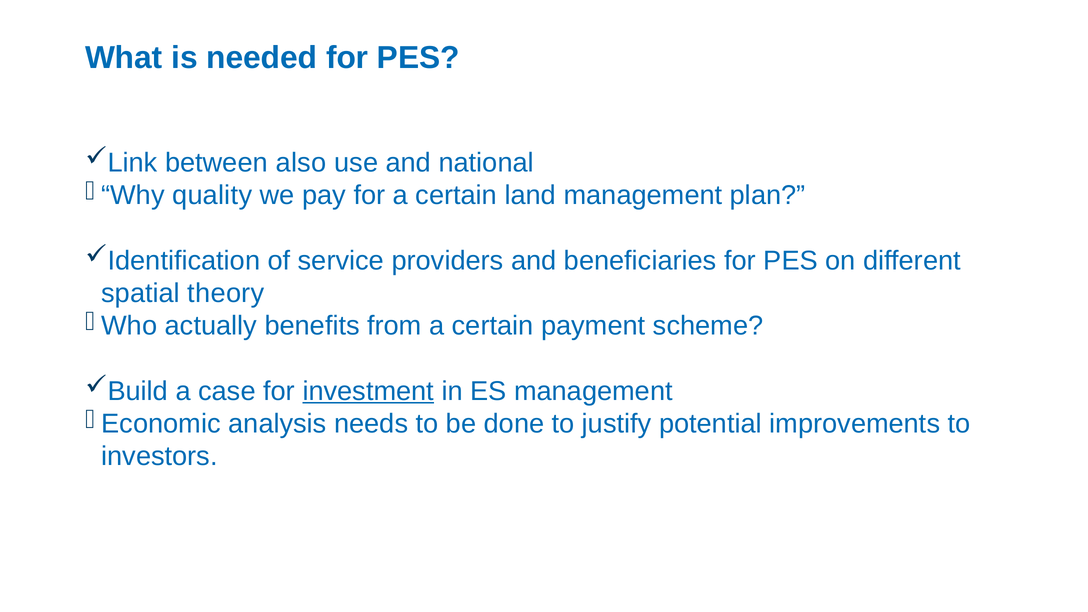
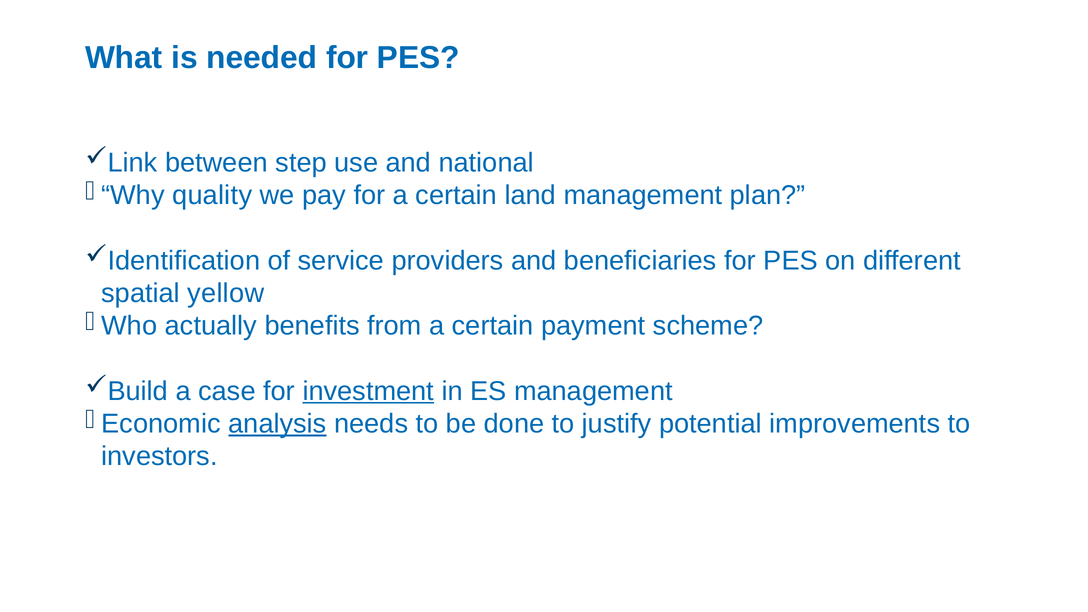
also: also -> step
theory: theory -> yellow
analysis underline: none -> present
